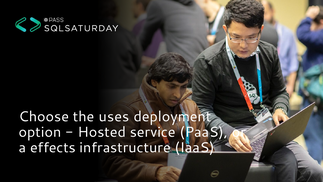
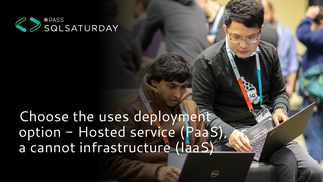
effects: effects -> cannot
